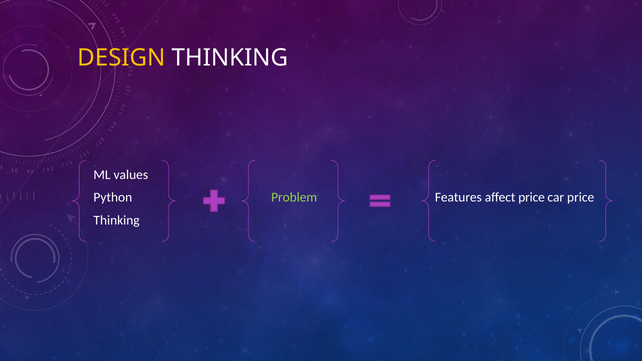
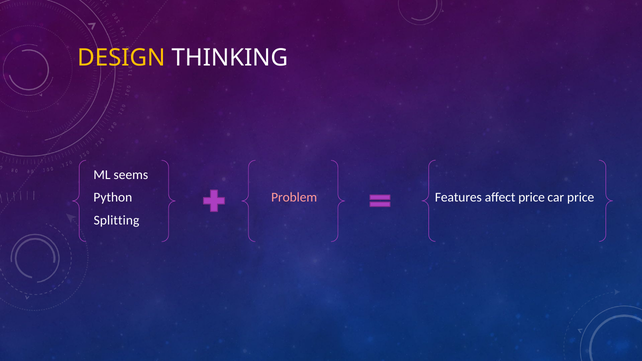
values: values -> seems
Problem colour: light green -> pink
Thinking at (117, 220): Thinking -> Splitting
